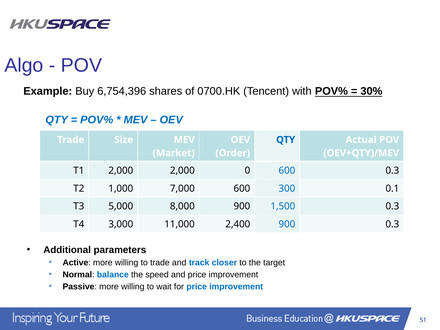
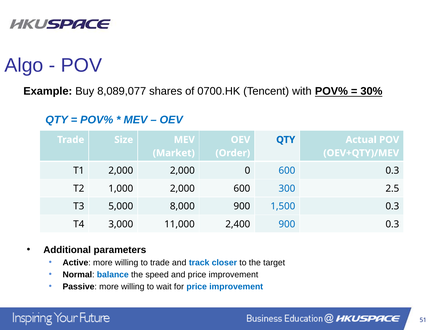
6,754,396: 6,754,396 -> 8,089,077
1,000 7,000: 7,000 -> 2,000
0.1: 0.1 -> 2.5
